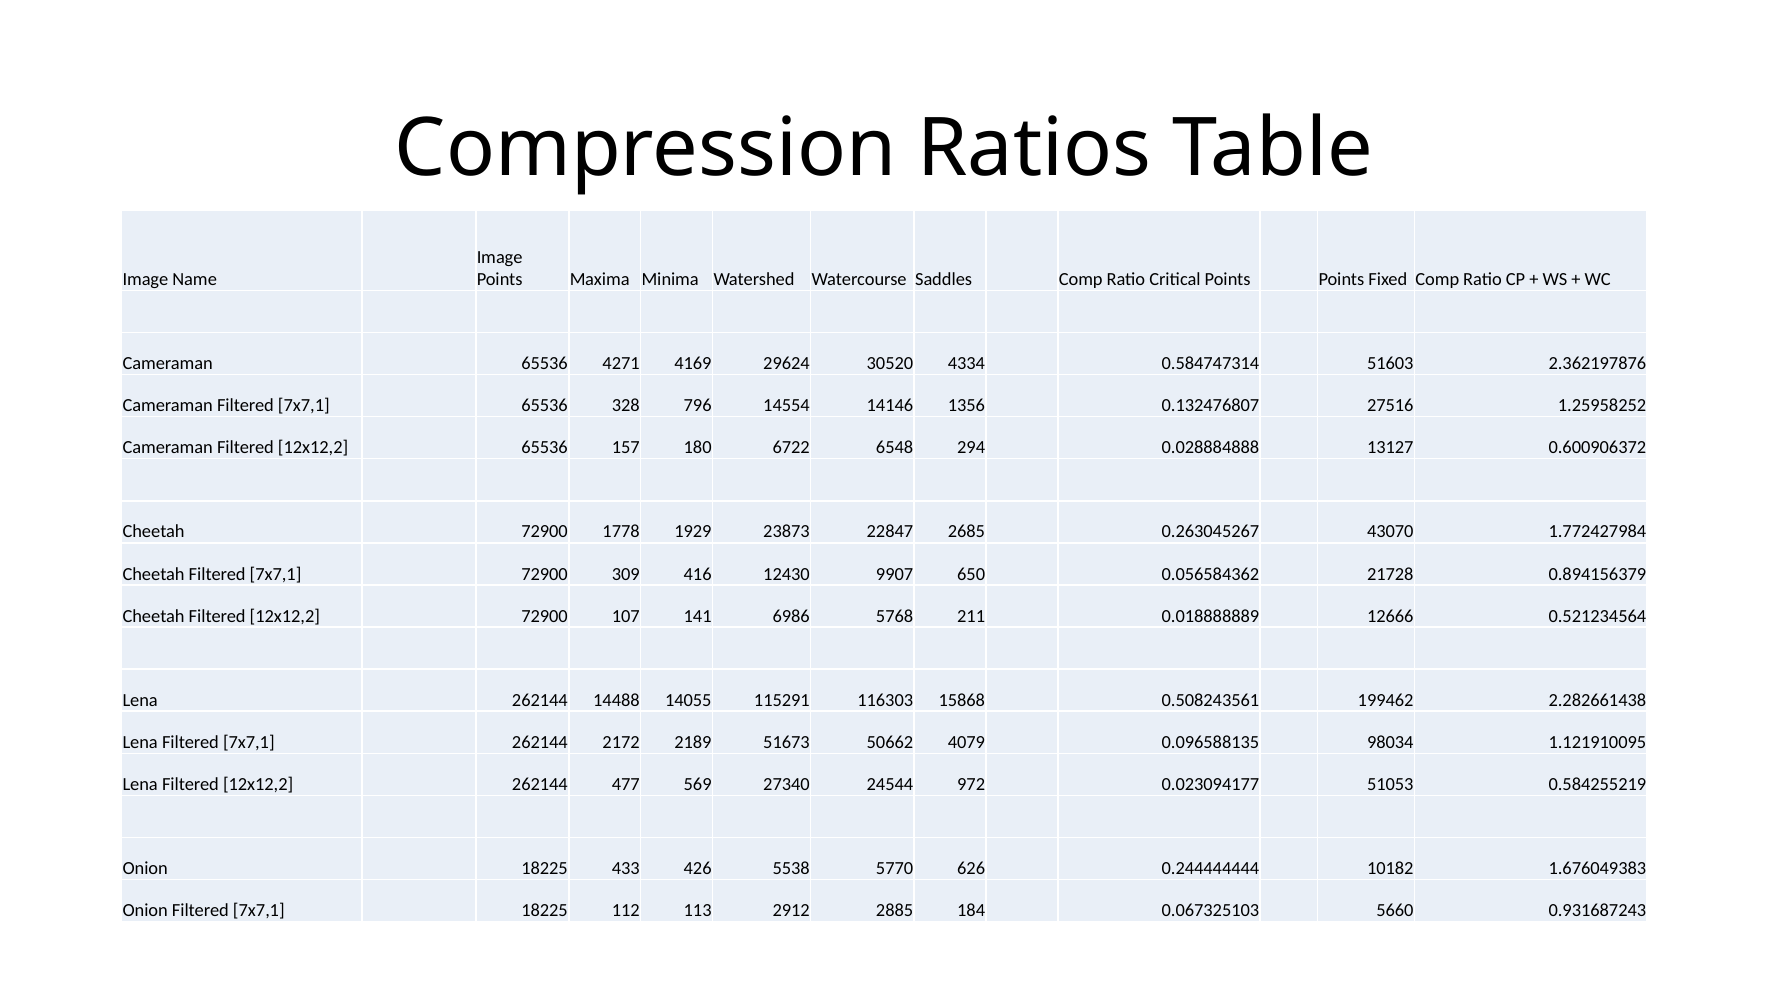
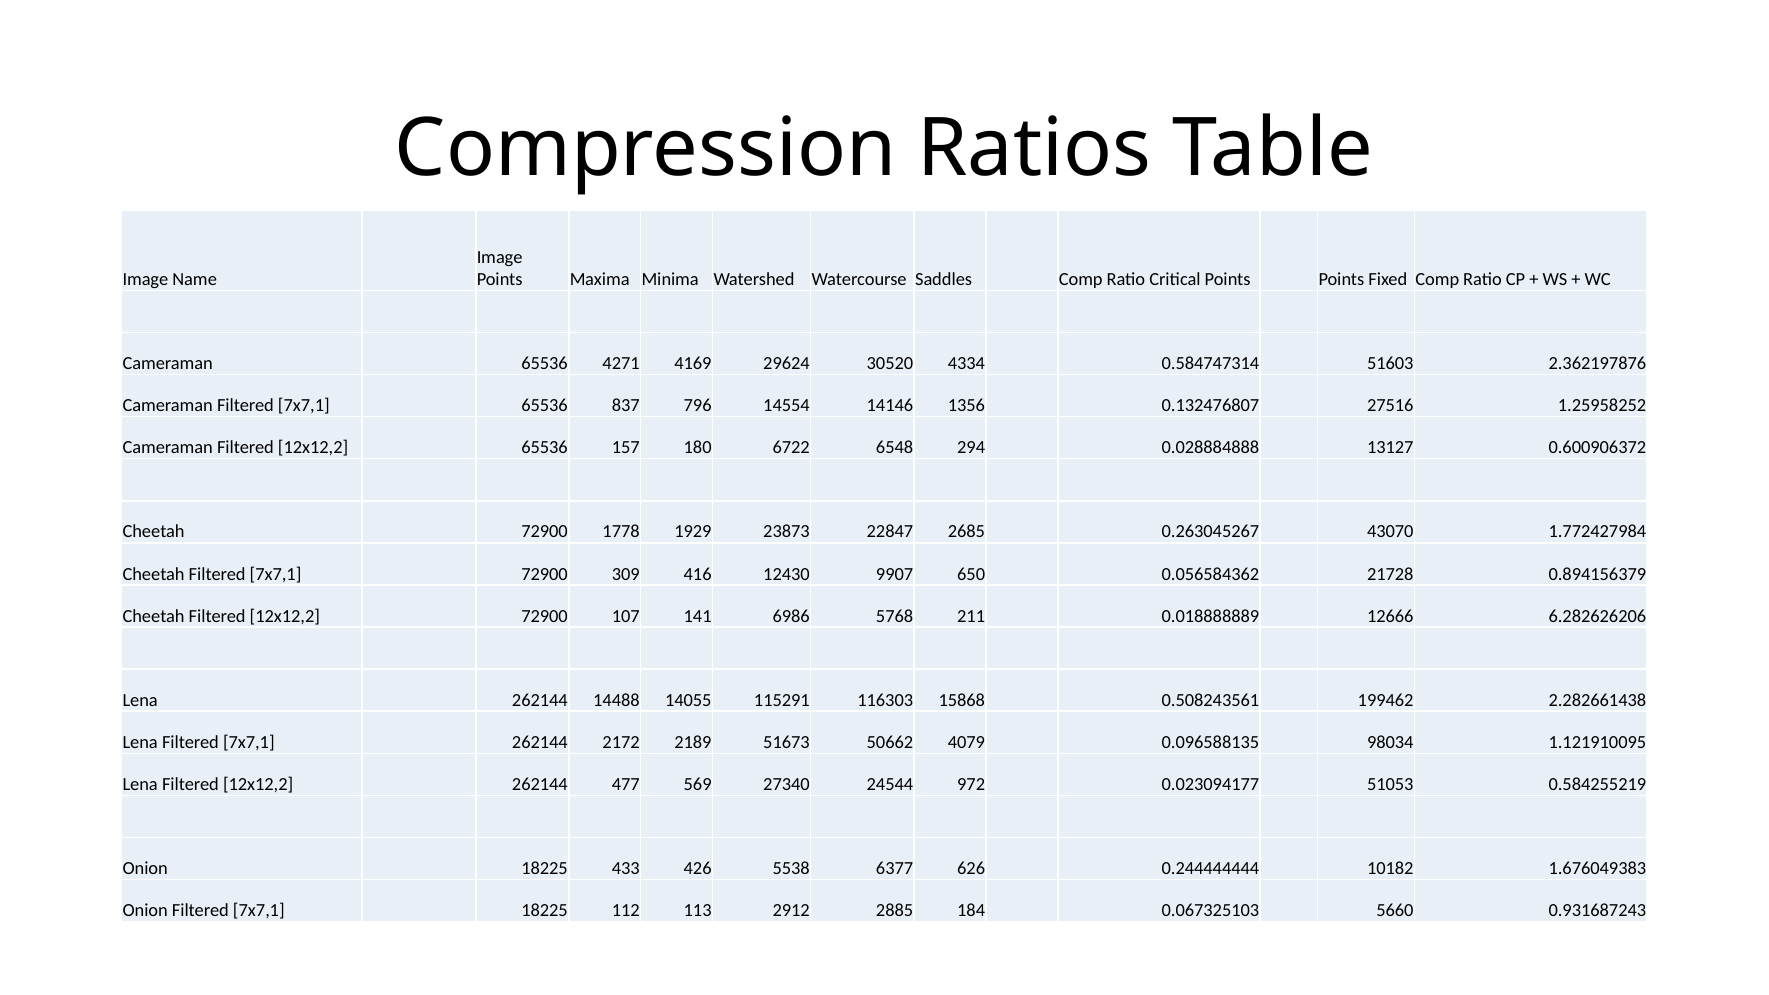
328: 328 -> 837
0.521234564: 0.521234564 -> 6.282626206
5770: 5770 -> 6377
